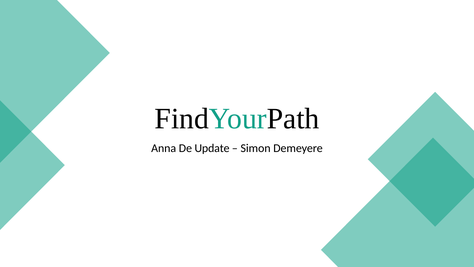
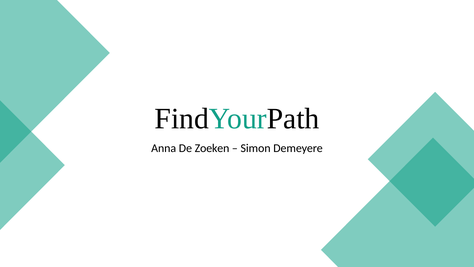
Update: Update -> Zoeken
